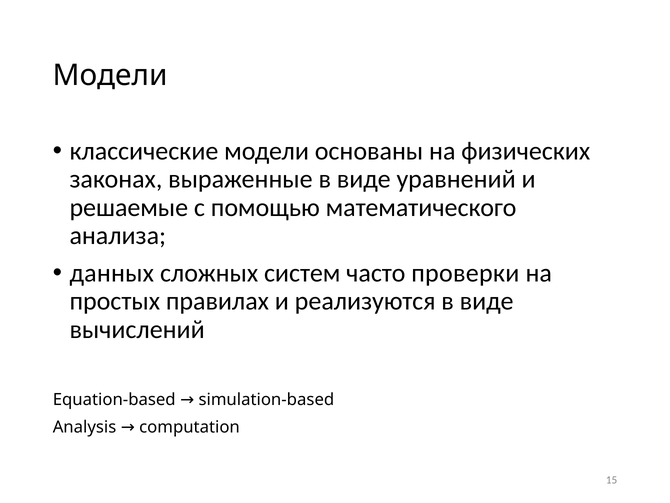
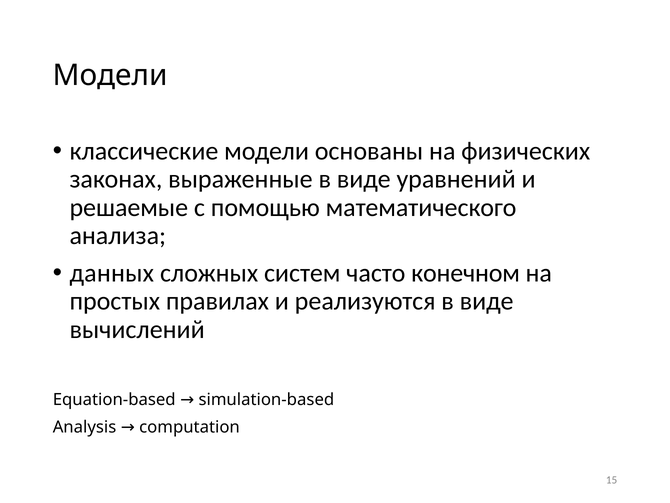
проверки: проверки -> конечном
